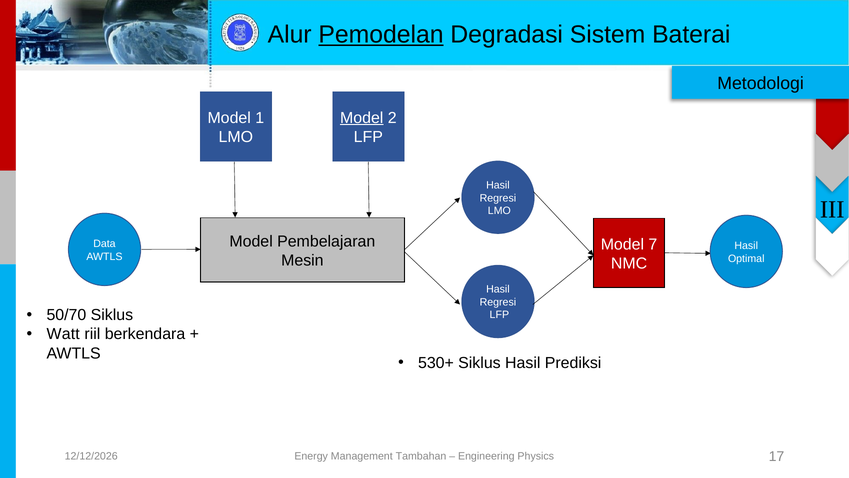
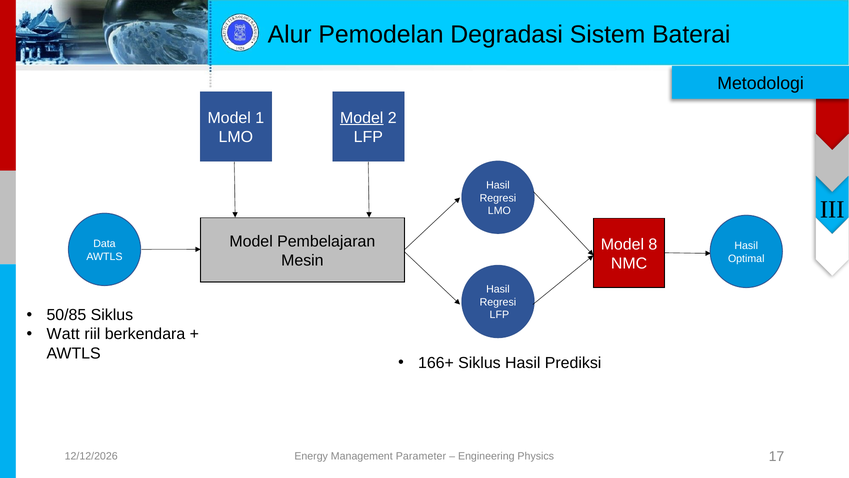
Pemodelan underline: present -> none
7: 7 -> 8
50/70: 50/70 -> 50/85
530+: 530+ -> 166+
Tambahan: Tambahan -> Parameter
